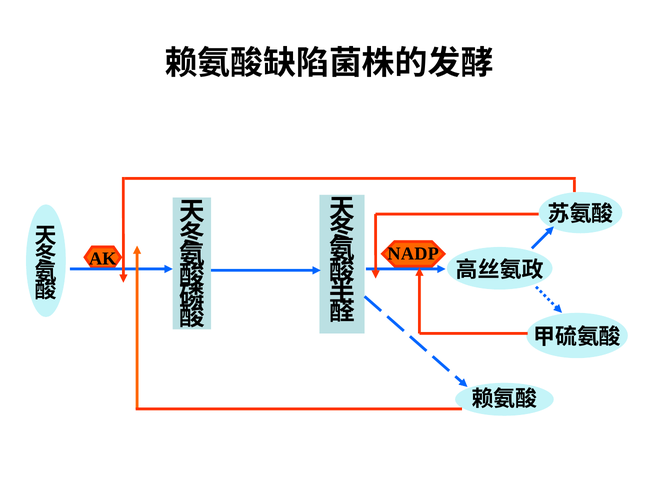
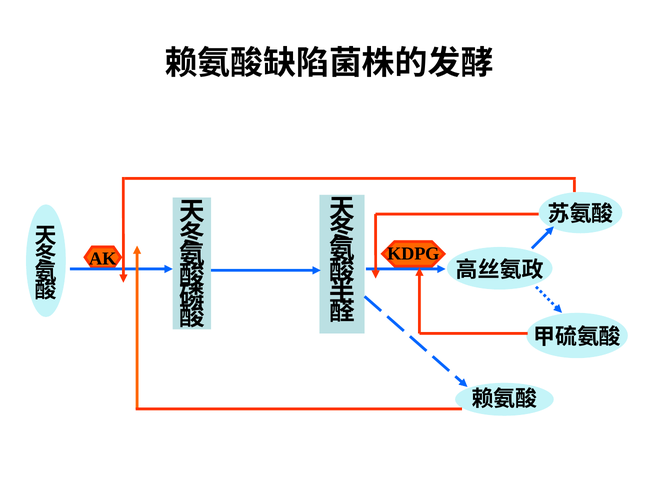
NADP: NADP -> KDPG
